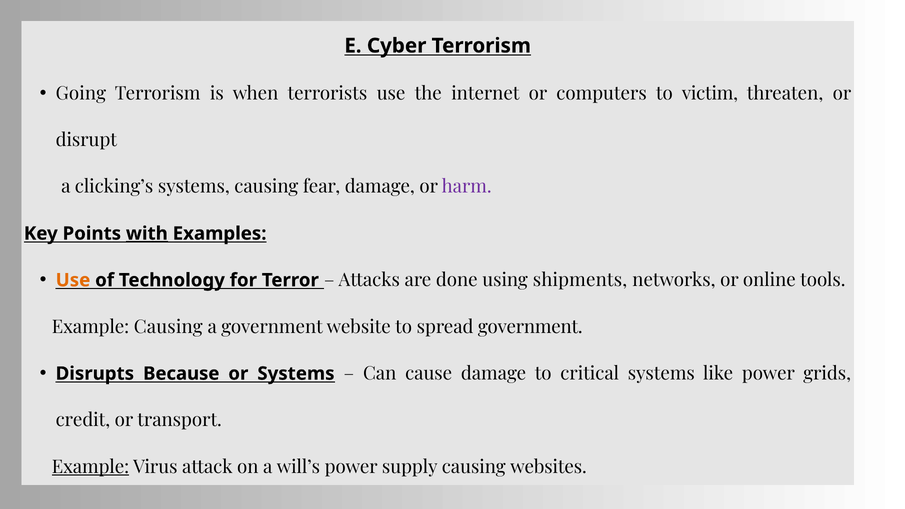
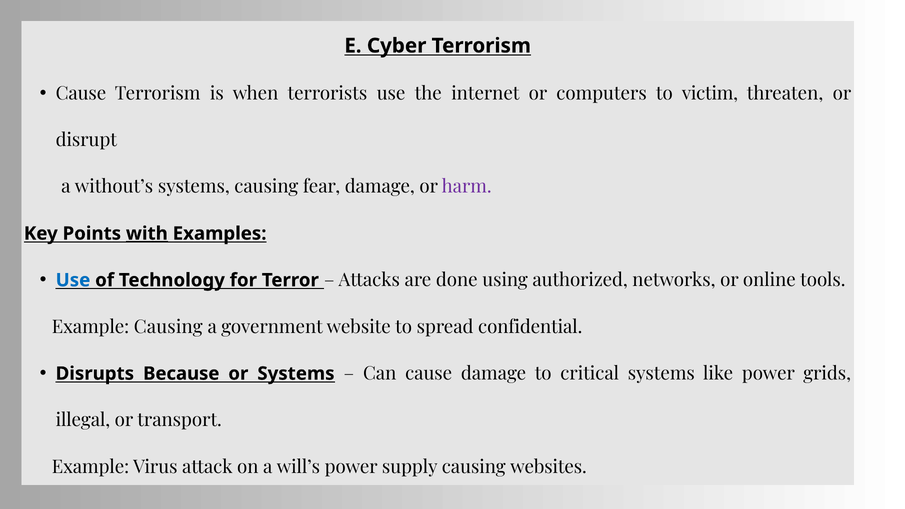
Going at (81, 93): Going -> Cause
clicking’s: clicking’s -> without’s
Use at (73, 280) colour: orange -> blue
shipments: shipments -> authorized
spread government: government -> confidential
credit: credit -> illegal
Example at (91, 467) underline: present -> none
